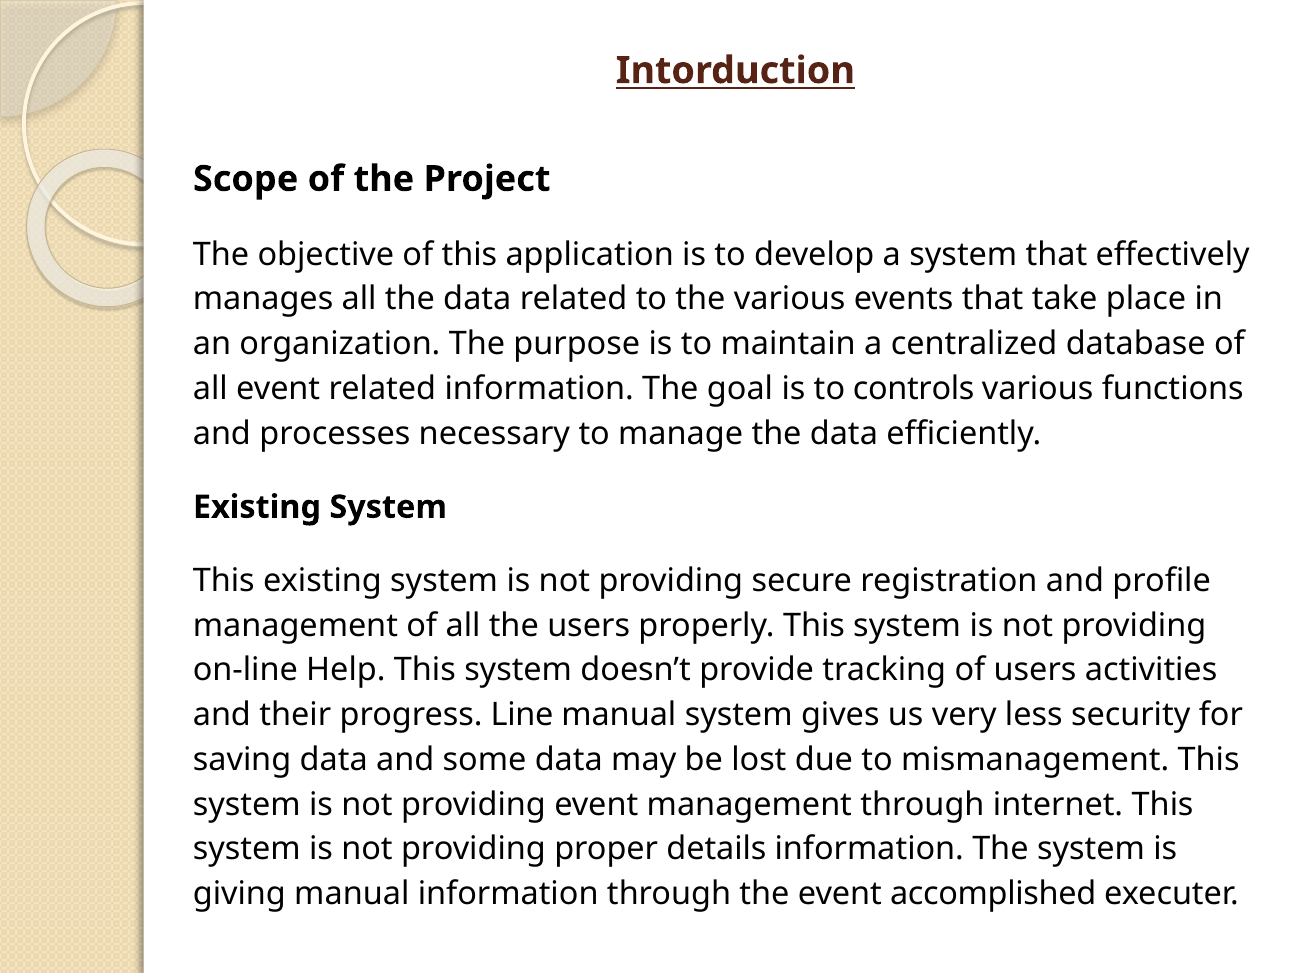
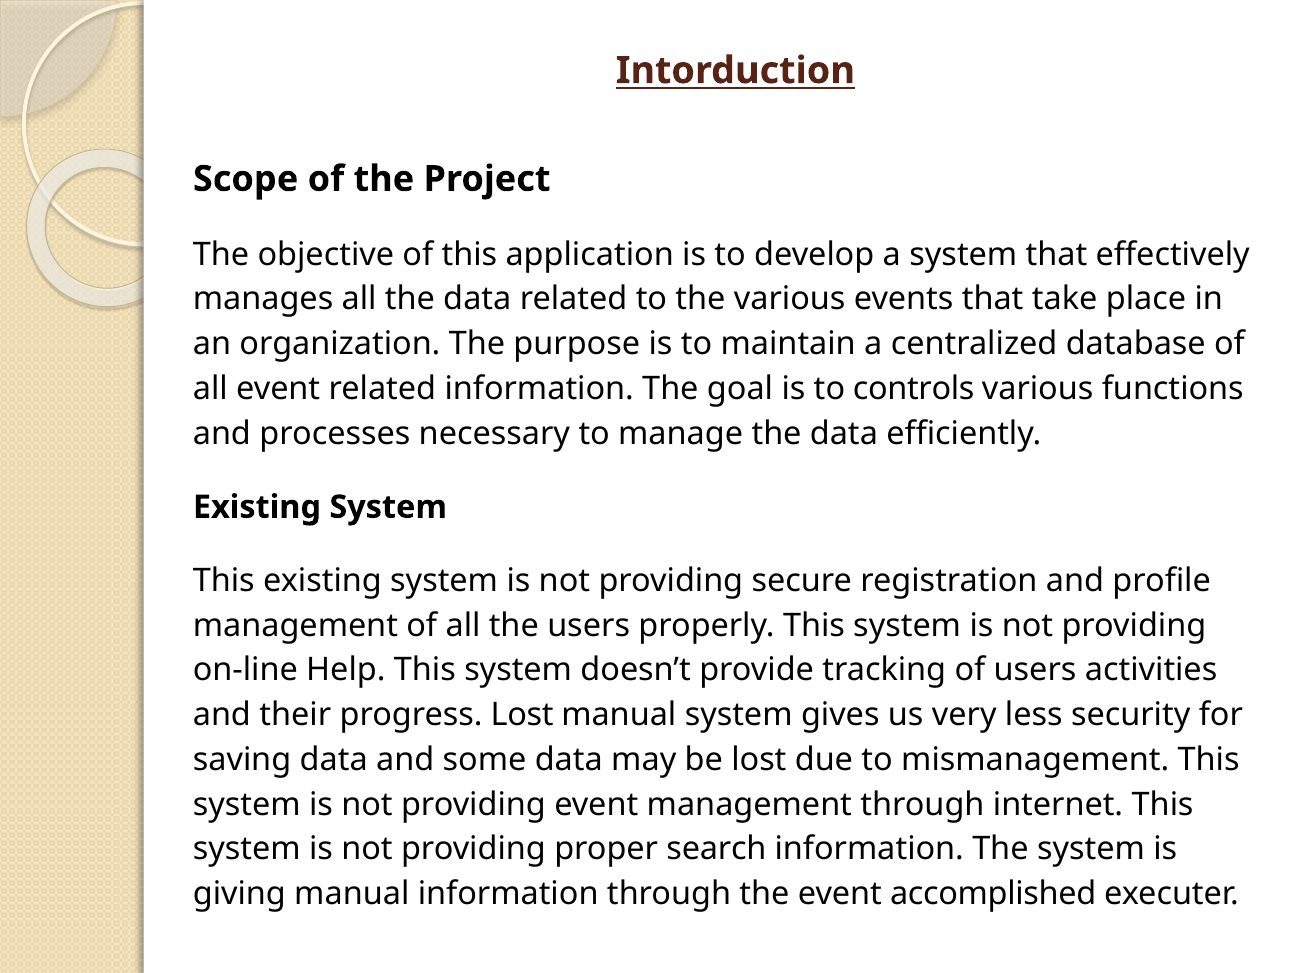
progress Line: Line -> Lost
details: details -> search
